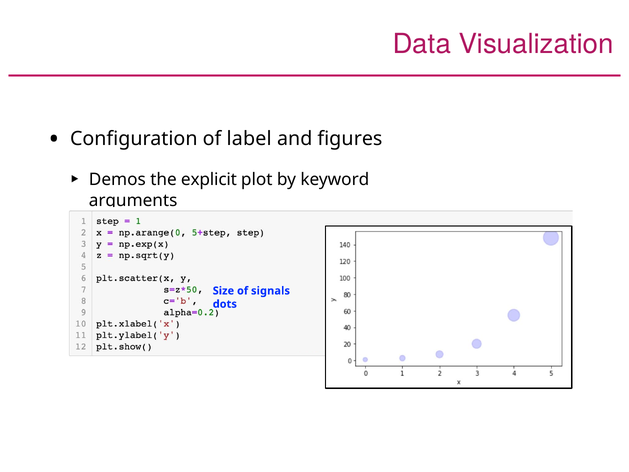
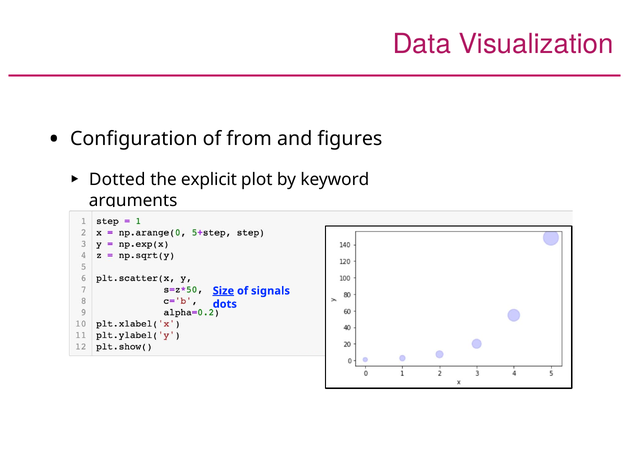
label: label -> from
Demos: Demos -> Dotted
Size underline: none -> present
